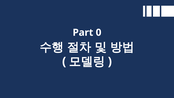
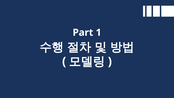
0: 0 -> 1
